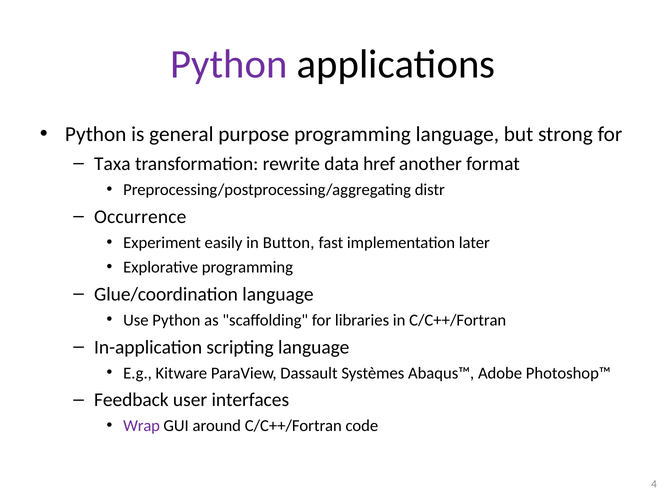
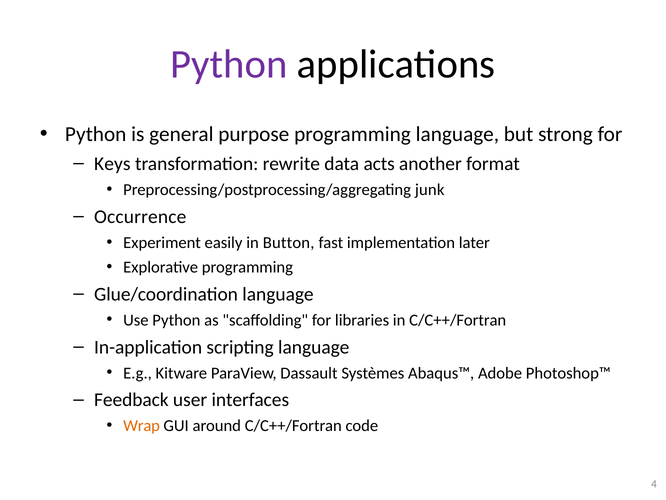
Taxa: Taxa -> Keys
href: href -> acts
distr: distr -> junk
Wrap colour: purple -> orange
